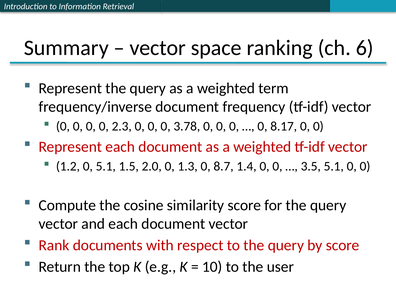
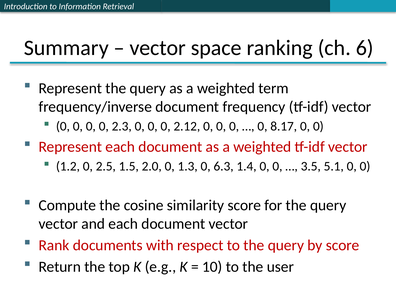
3.78: 3.78 -> 2.12
0 5.1: 5.1 -> 2.5
8.7: 8.7 -> 6.3
